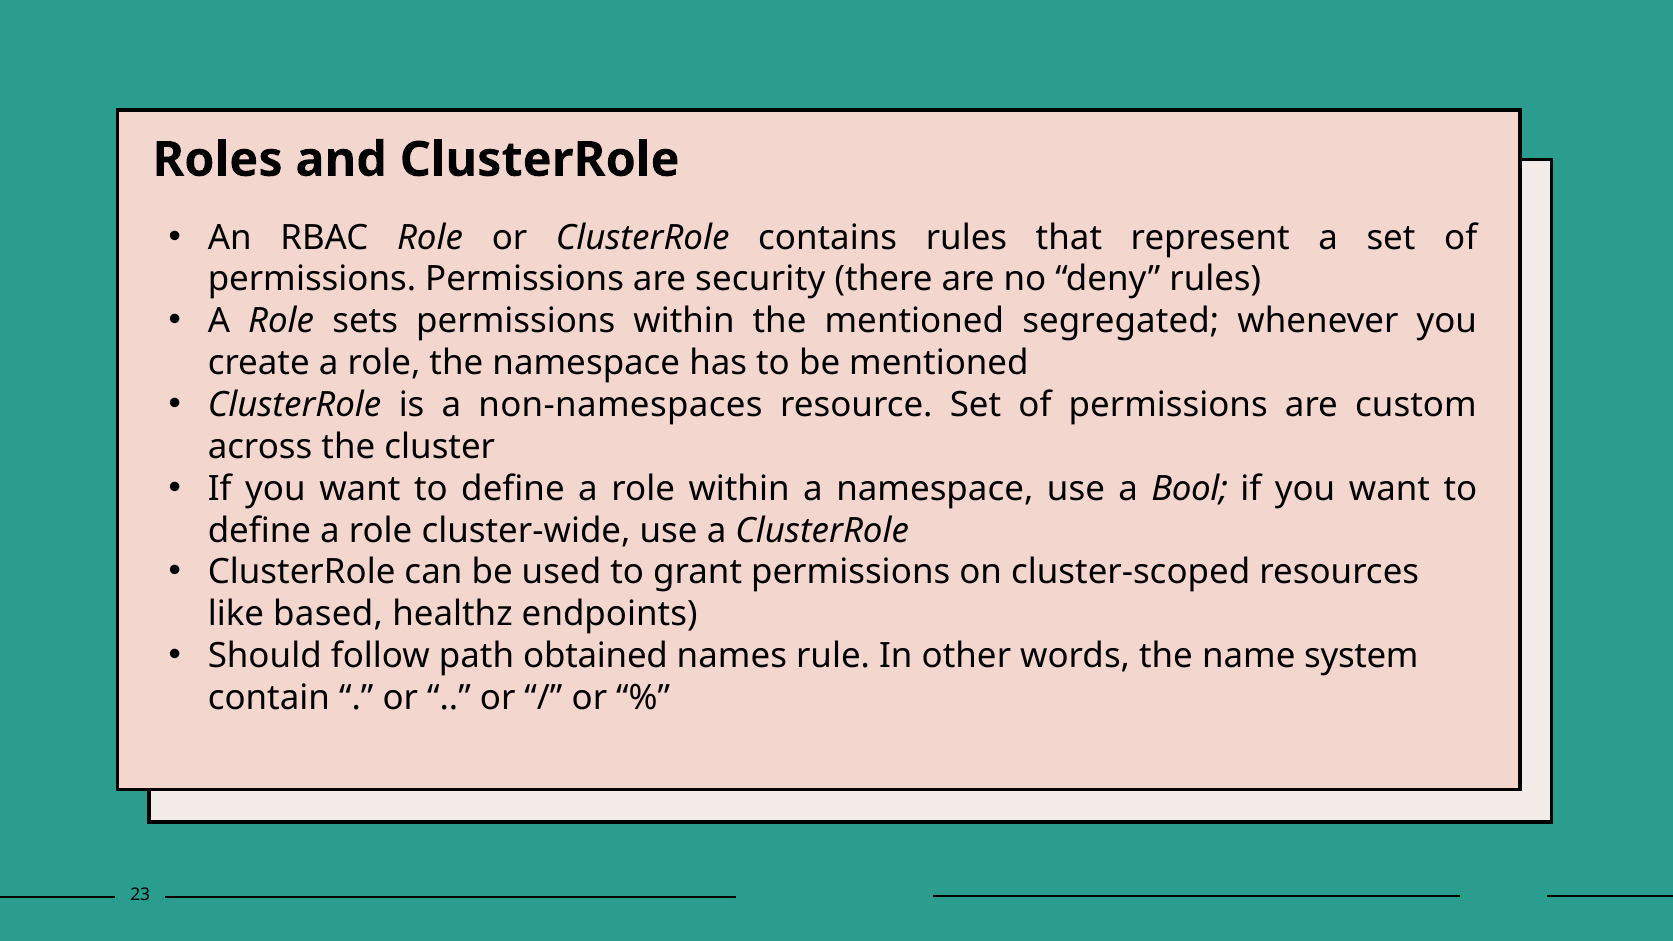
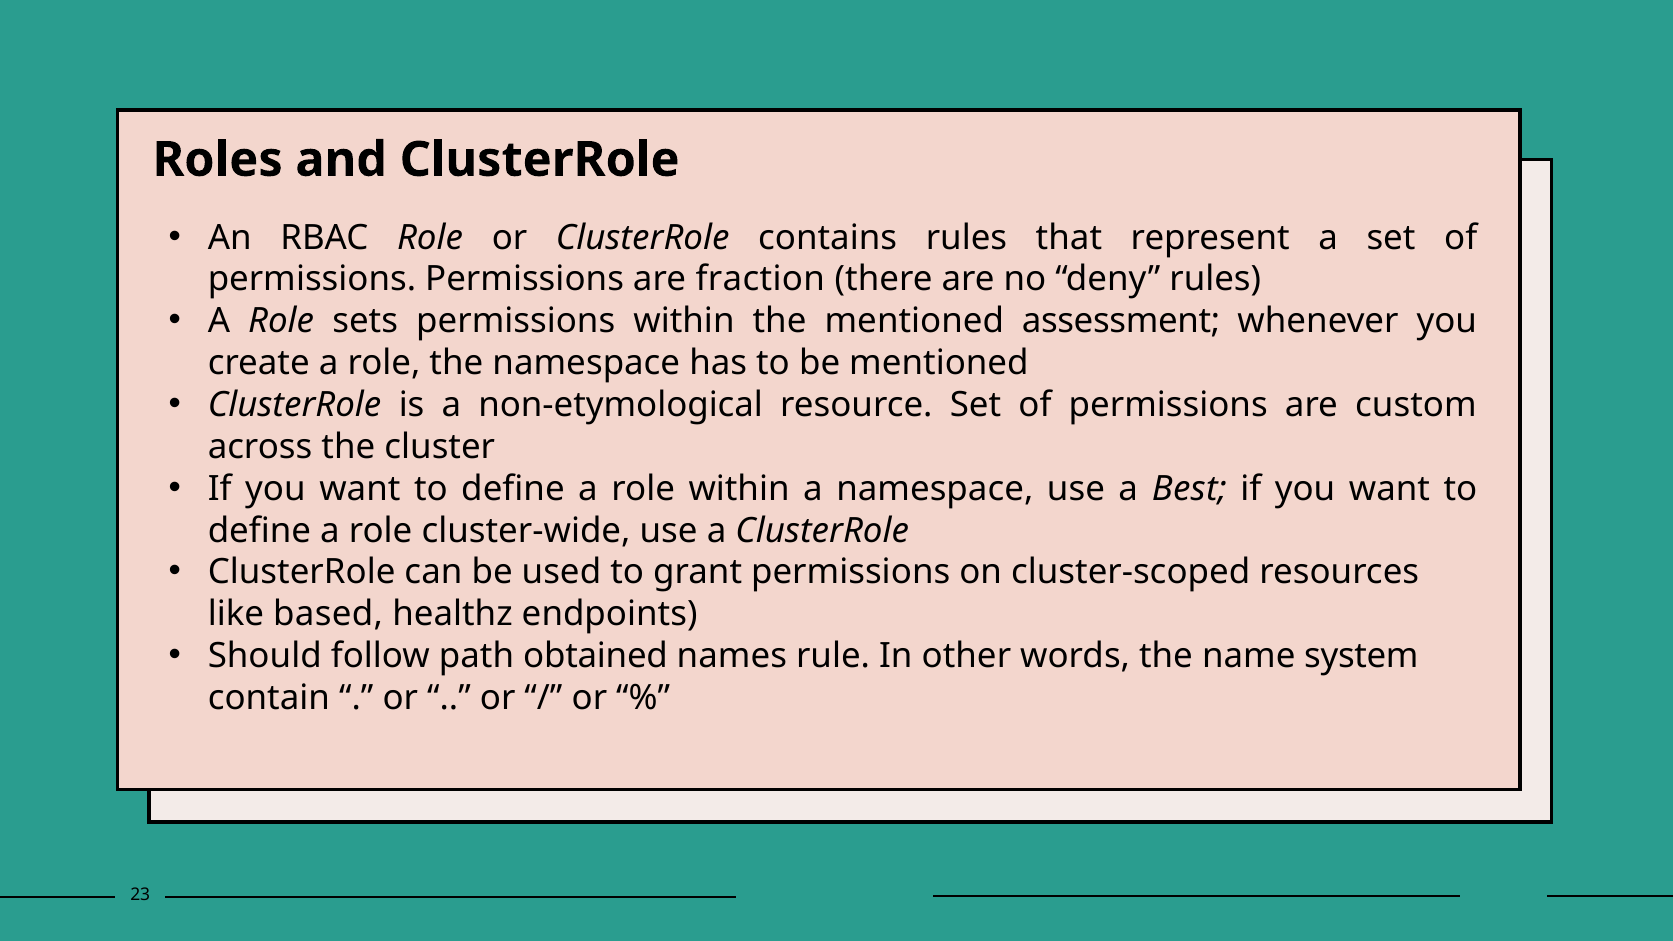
security: security -> fraction
segregated: segregated -> assessment
non-namespaces: non-namespaces -> non-etymological
Bool: Bool -> Best
